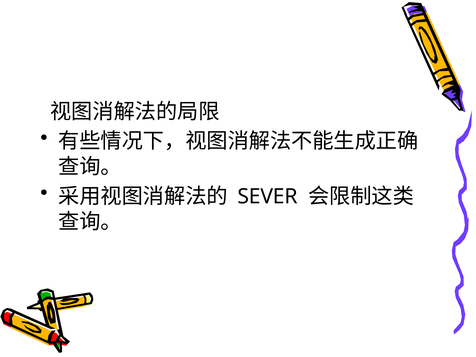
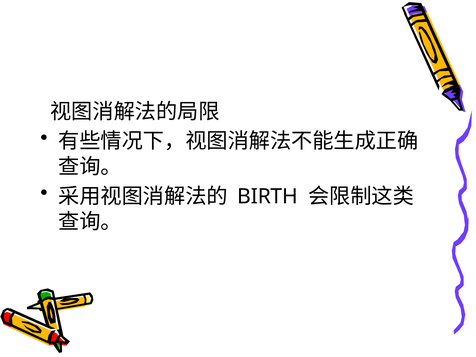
SEVER: SEVER -> BIRTH
